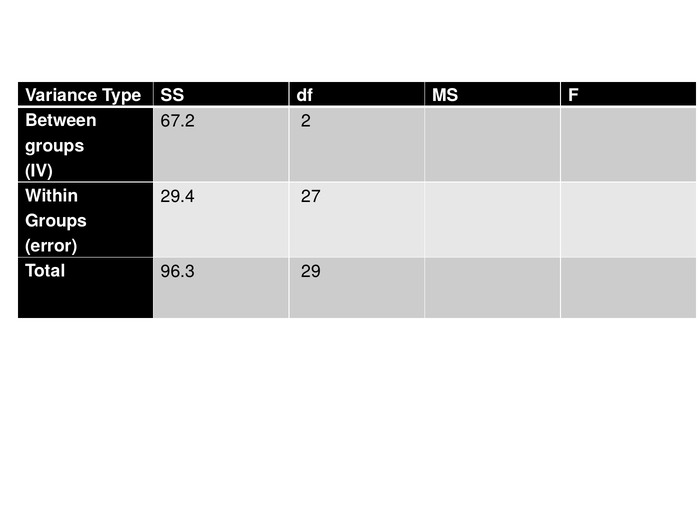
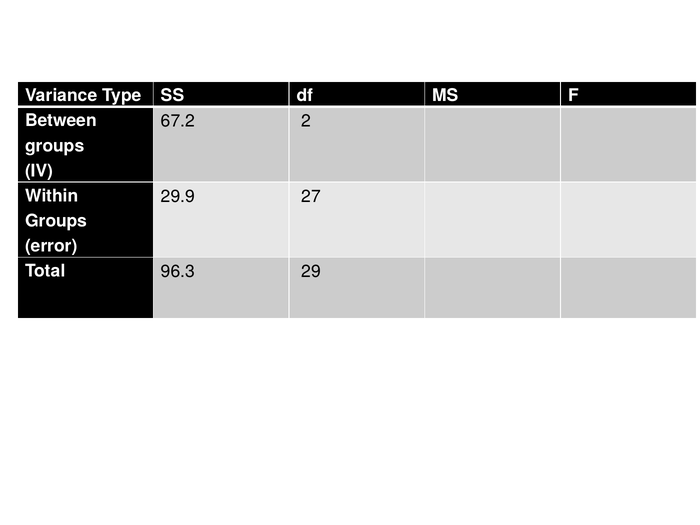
29.4: 29.4 -> 29.9
